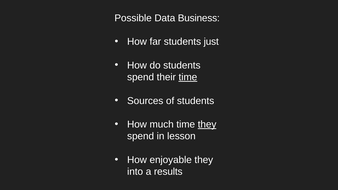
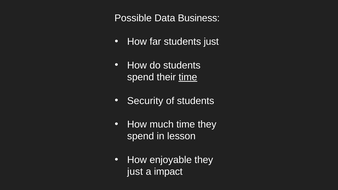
Sources: Sources -> Security
they at (207, 124) underline: present -> none
into at (135, 172): into -> just
results: results -> impact
